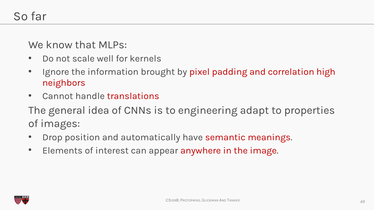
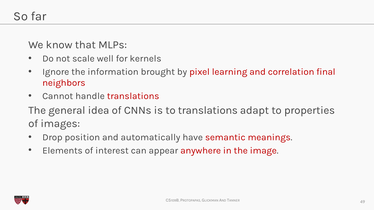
padding: padding -> learning
high: high -> final
to engineering: engineering -> translations
